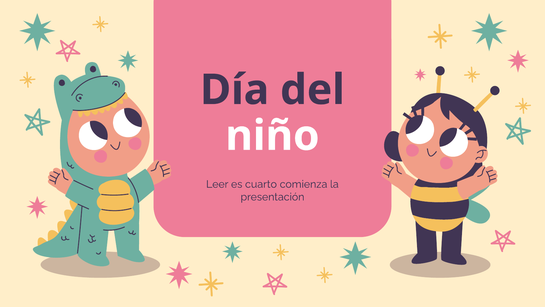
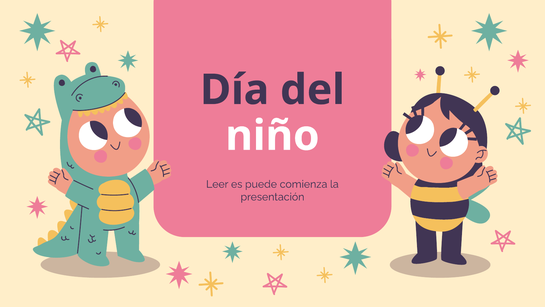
cuarto: cuarto -> puede
